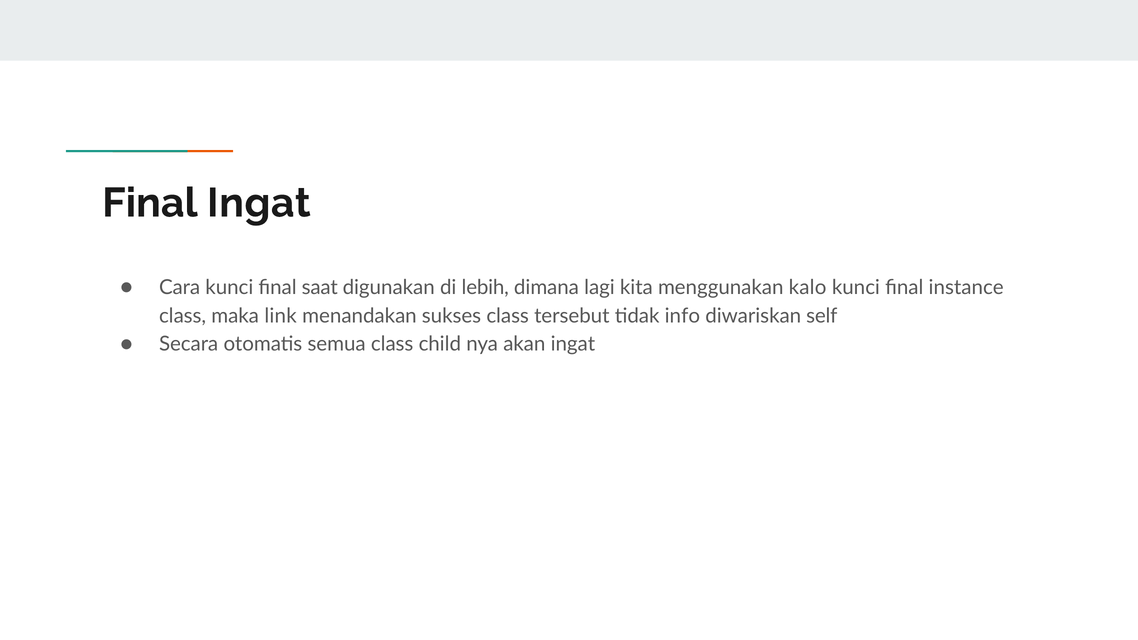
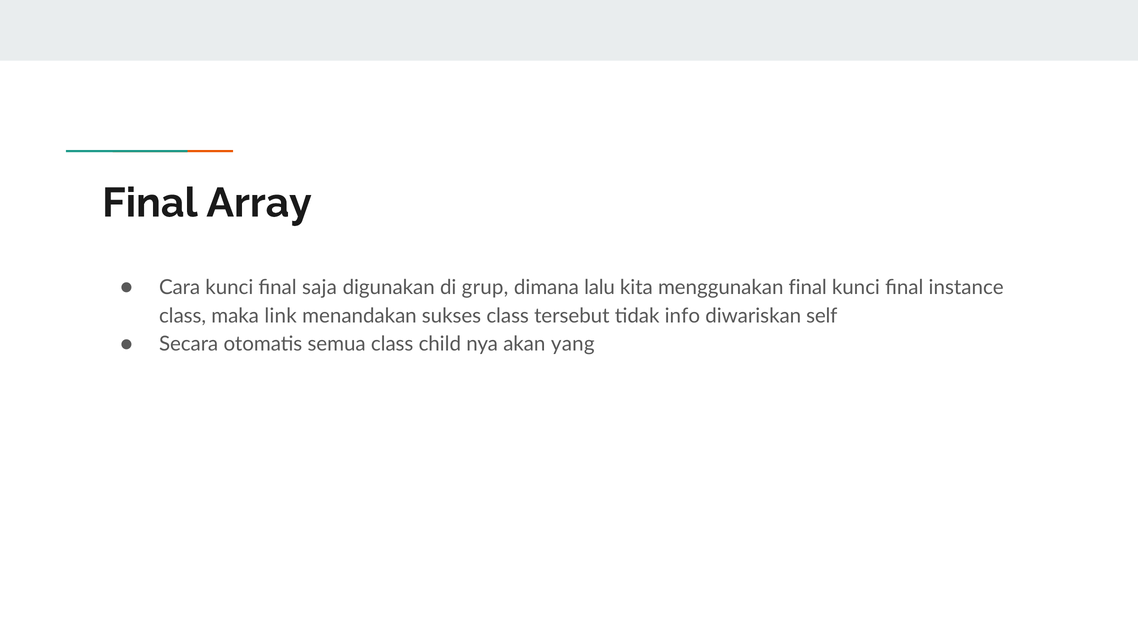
Final Ingat: Ingat -> Array
saat: saat -> saja
lebih: lebih -> grup
lagi: lagi -> lalu
menggunakan kalo: kalo -> final
akan ingat: ingat -> yang
